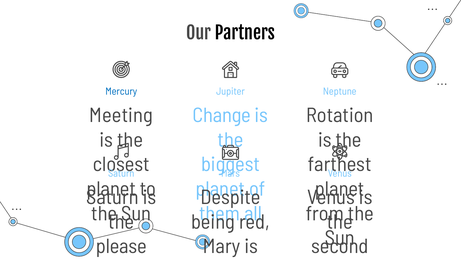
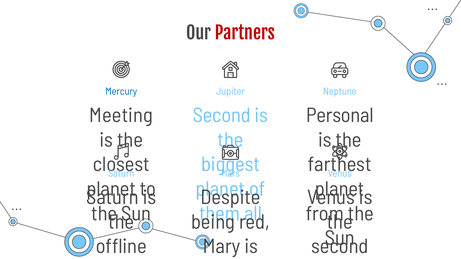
Partners colour: black -> red
Change at (222, 116): Change -> Second
Rotation: Rotation -> Personal
please: please -> offline
